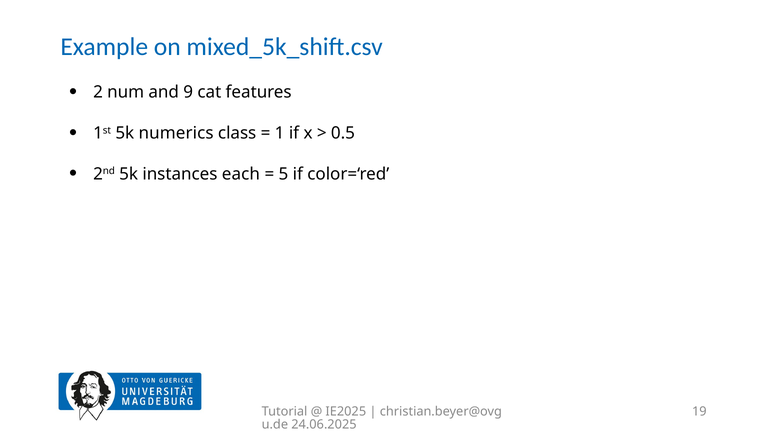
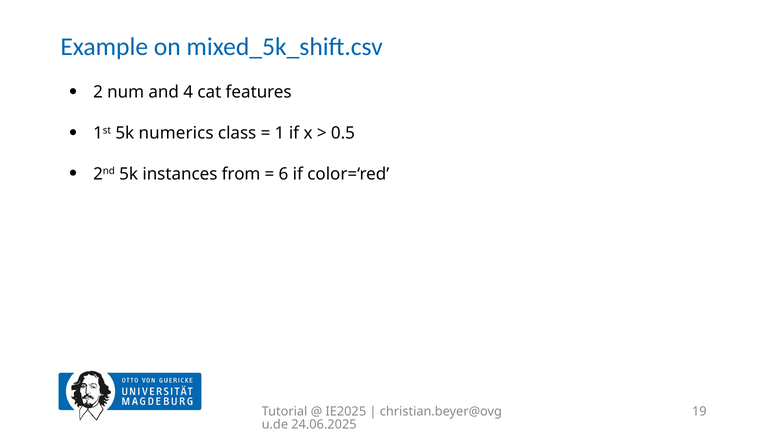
9: 9 -> 4
each: each -> from
5: 5 -> 6
